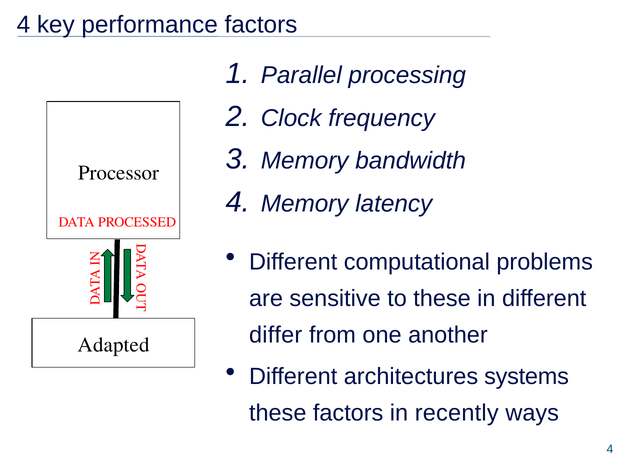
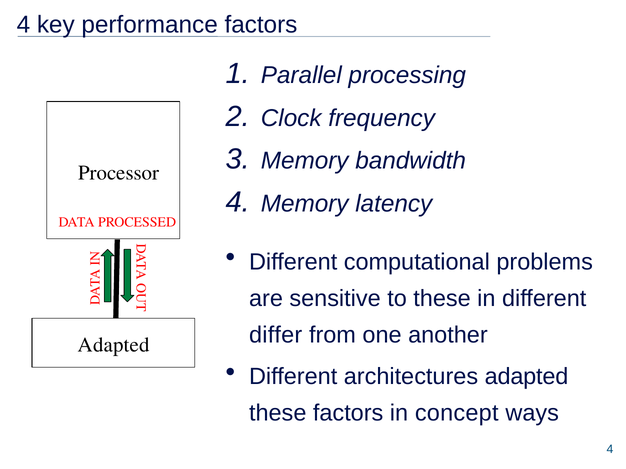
architectures systems: systems -> adapted
recently: recently -> concept
